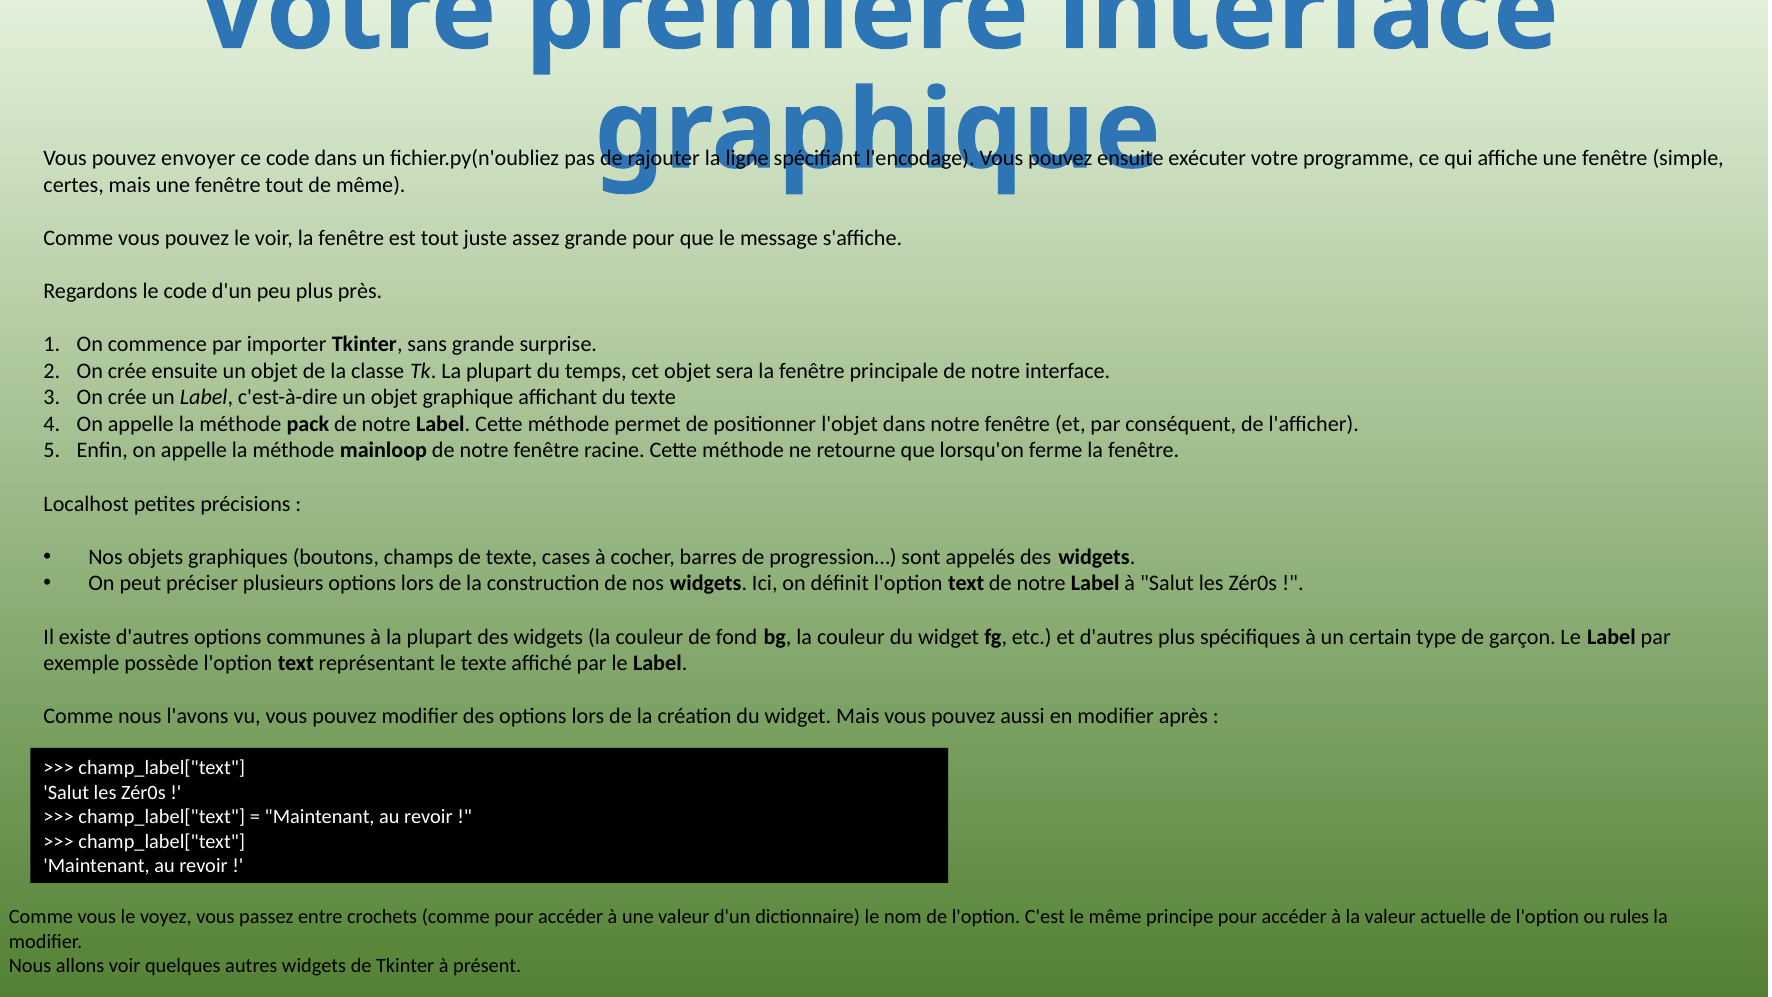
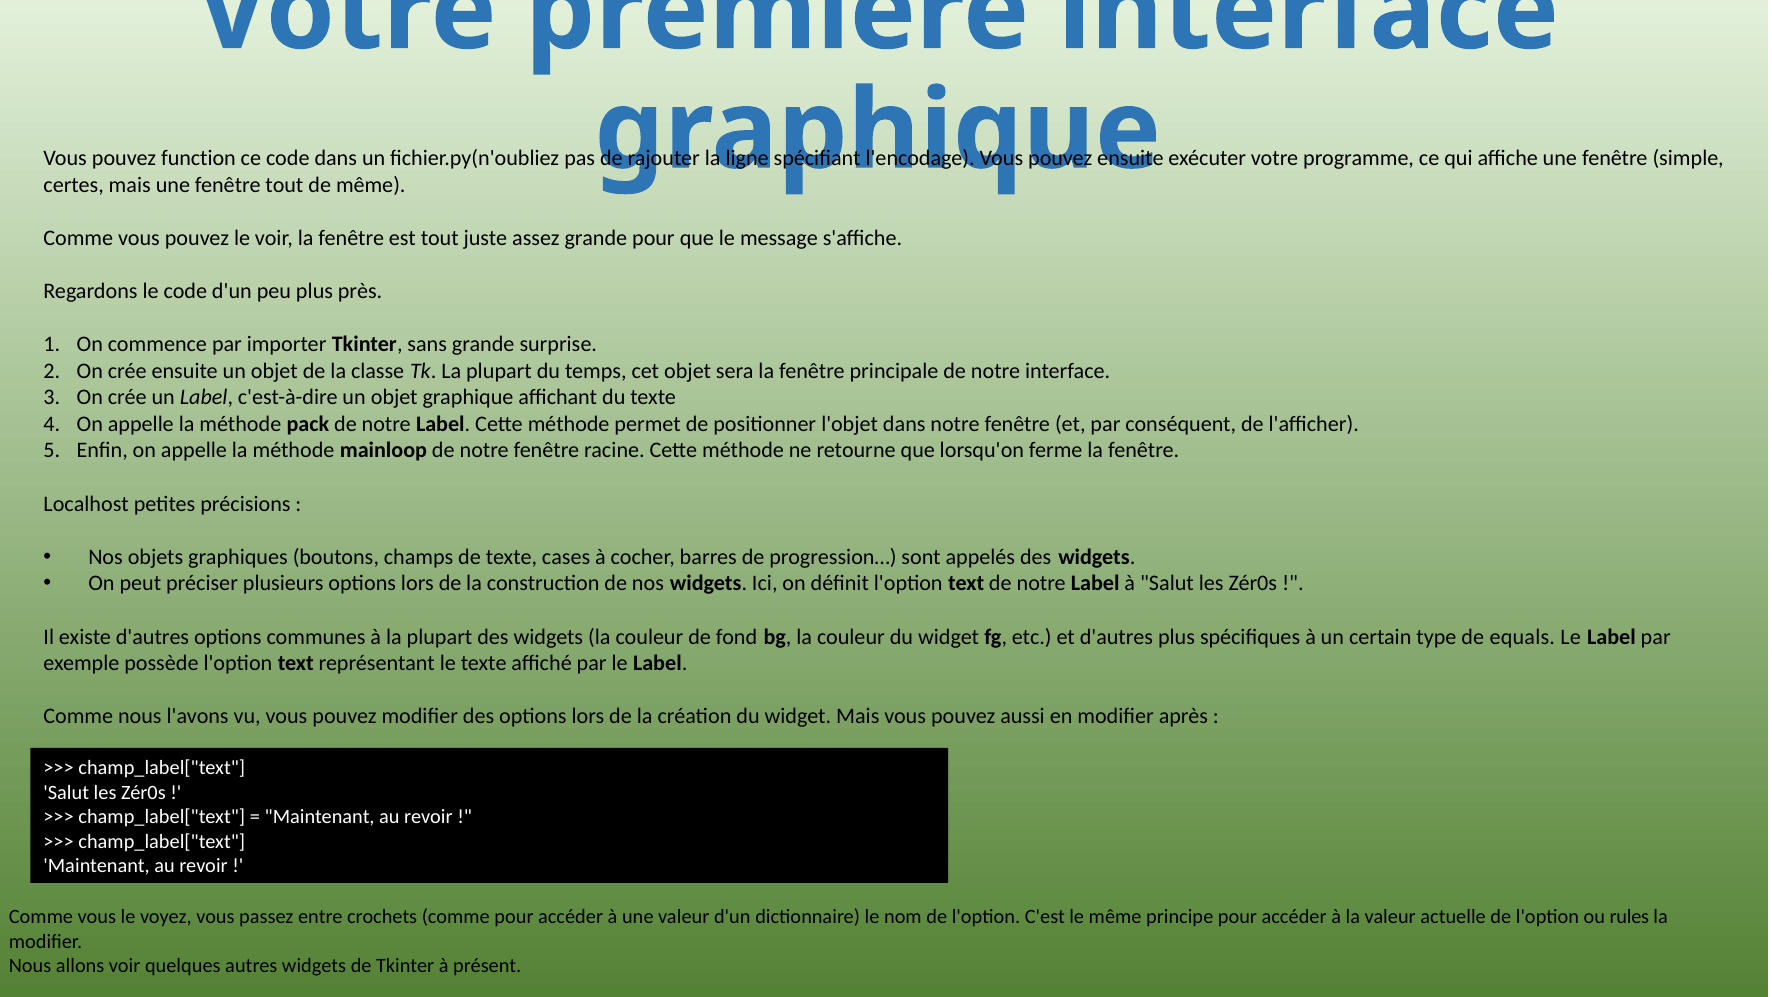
envoyer: envoyer -> function
garçon: garçon -> equals
